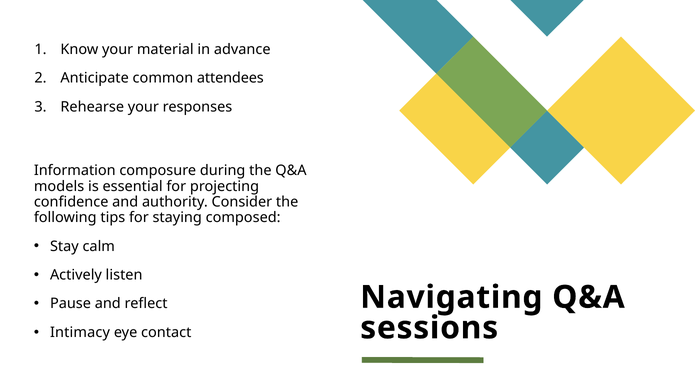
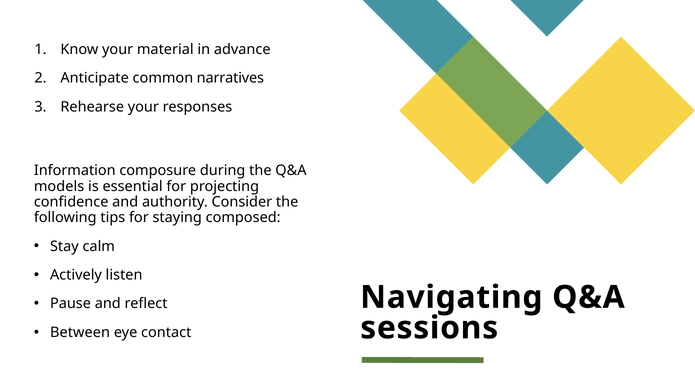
attendees: attendees -> narratives
Intimacy: Intimacy -> Between
